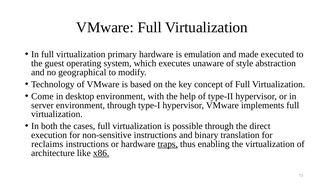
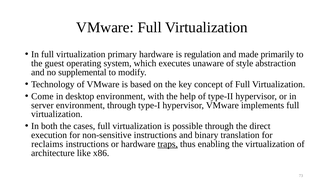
emulation: emulation -> regulation
executed: executed -> primarily
geographical: geographical -> supplemental
x86 underline: present -> none
